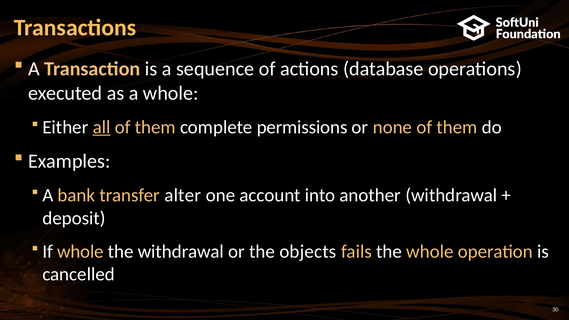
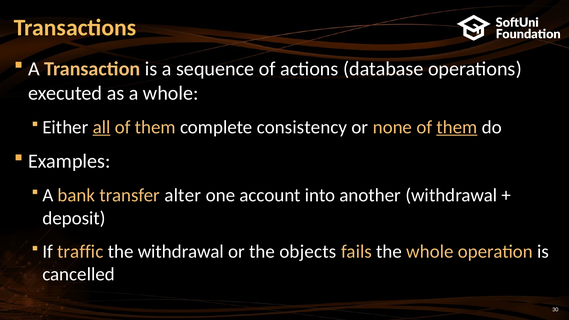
permissions: permissions -> consistency
them at (457, 127) underline: none -> present
If whole: whole -> traffic
